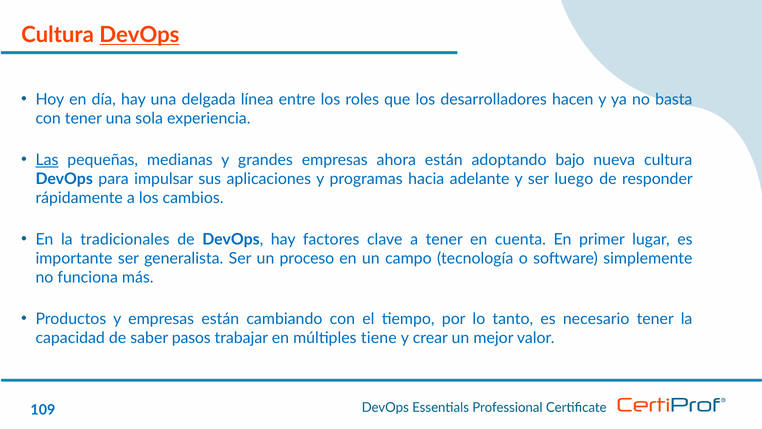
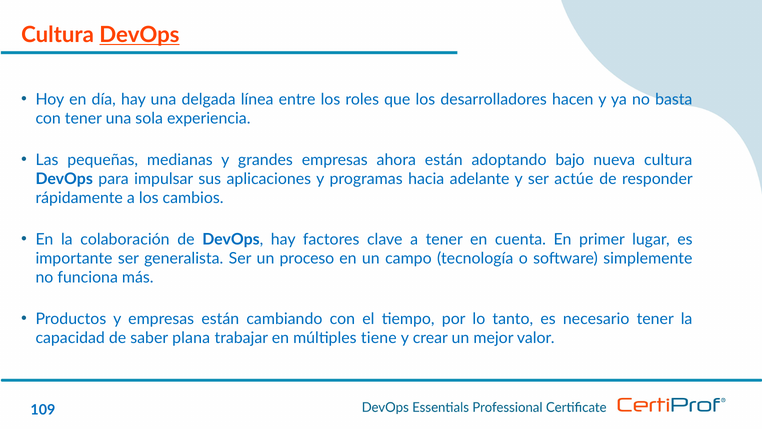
Las underline: present -> none
luego: luego -> actúe
tradicionales: tradicionales -> colaboración
pasos: pasos -> plana
